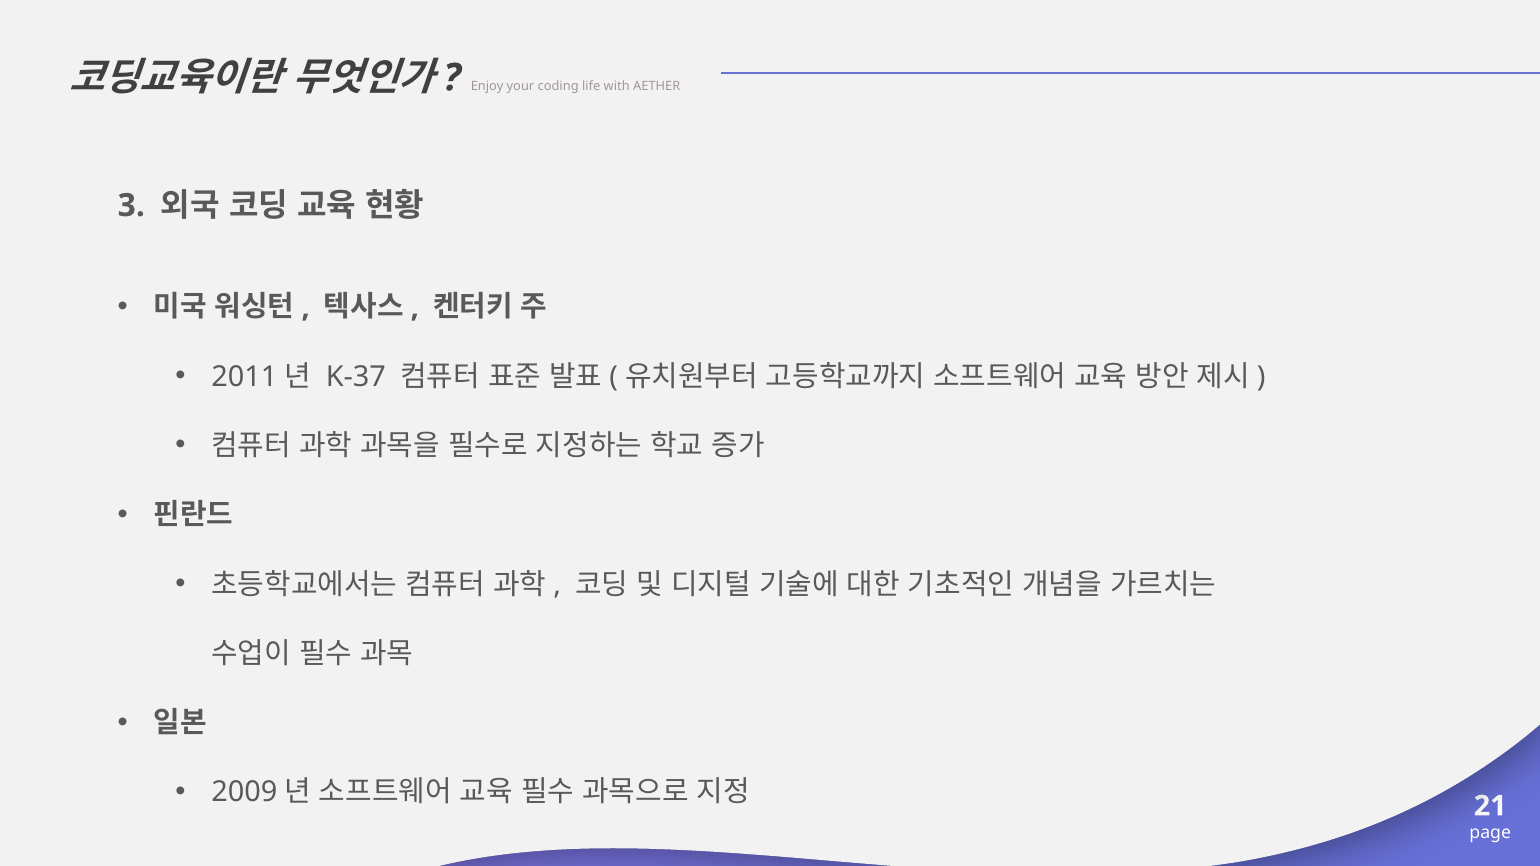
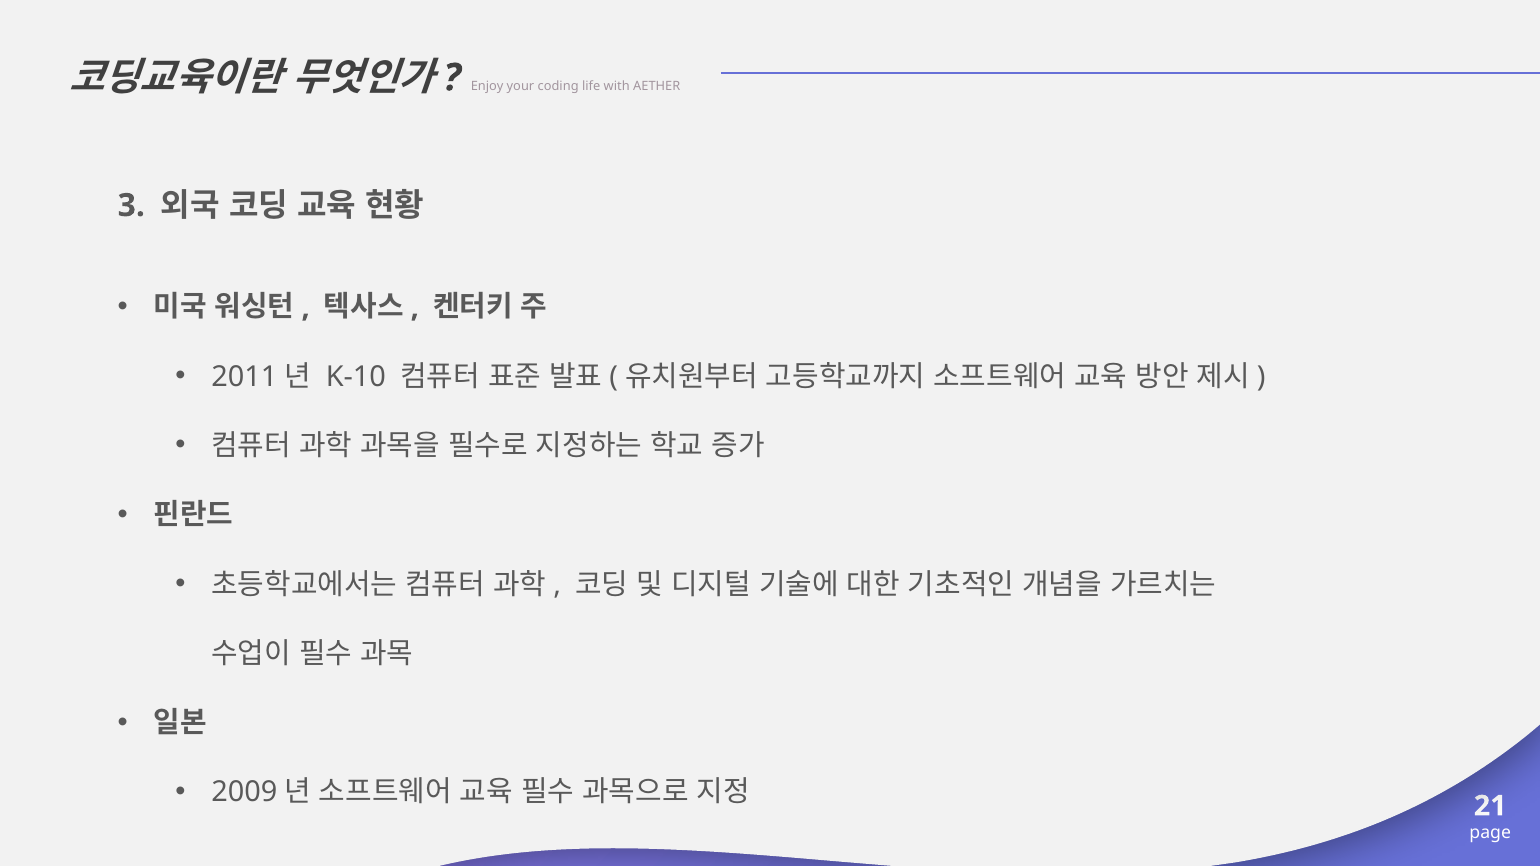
K-37: K-37 -> K-10
